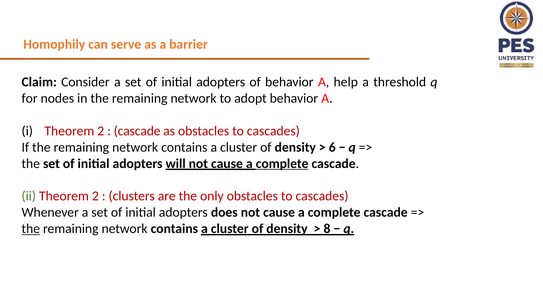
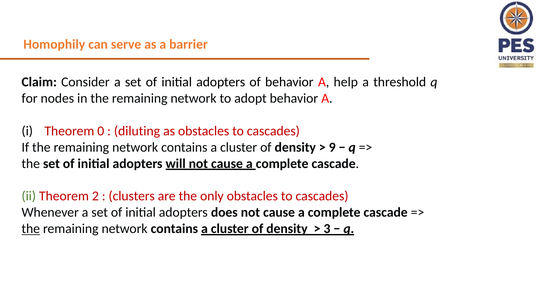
2 at (101, 131): 2 -> 0
cascade at (137, 131): cascade -> diluting
6: 6 -> 9
complete at (282, 163) underline: present -> none
8: 8 -> 3
